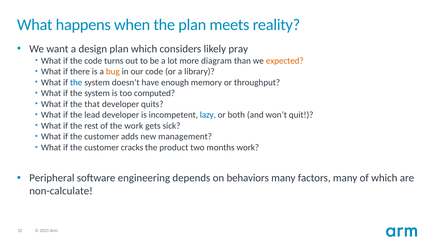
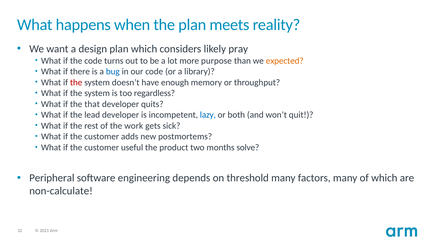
diagram: diagram -> purpose
bug colour: orange -> blue
the at (76, 82) colour: blue -> red
computed: computed -> regardless
management: management -> postmortems
cracks: cracks -> useful
months work: work -> solve
behaviors: behaviors -> threshold
